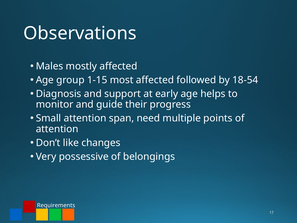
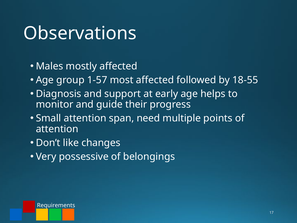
1-15: 1-15 -> 1-57
18-54: 18-54 -> 18-55
